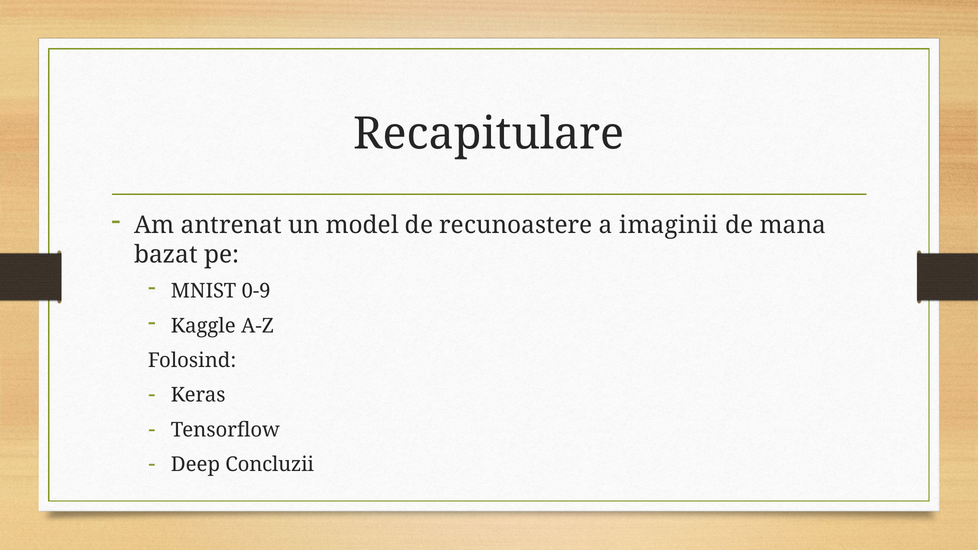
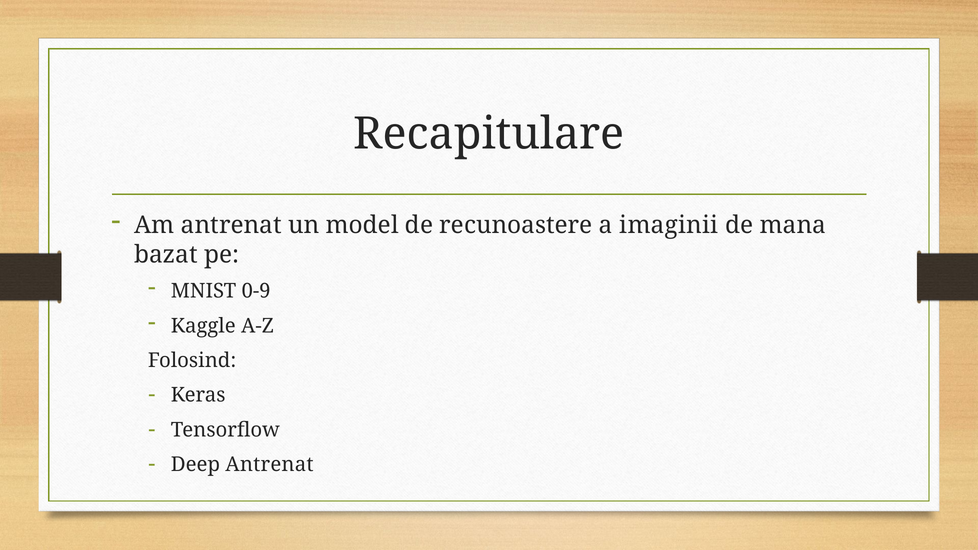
Deep Concluzii: Concluzii -> Antrenat
